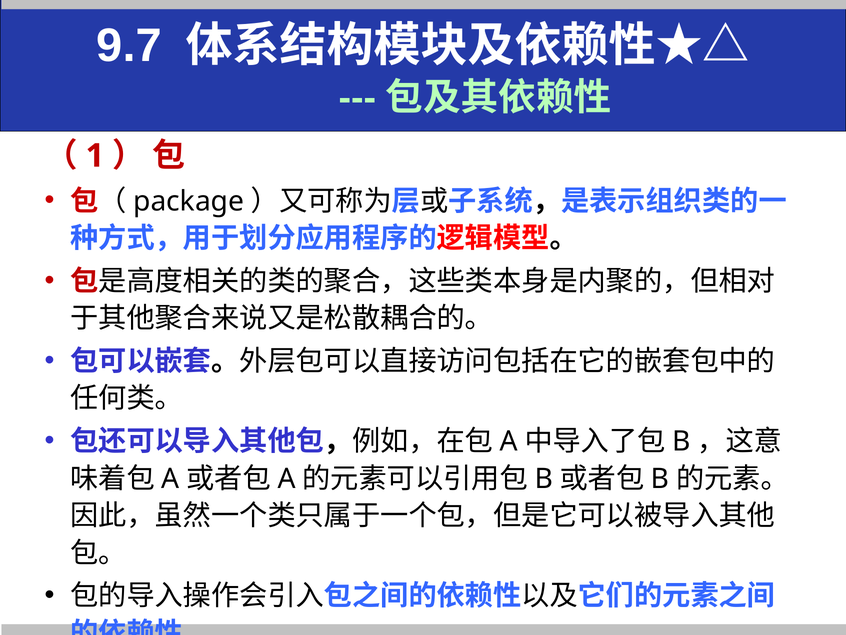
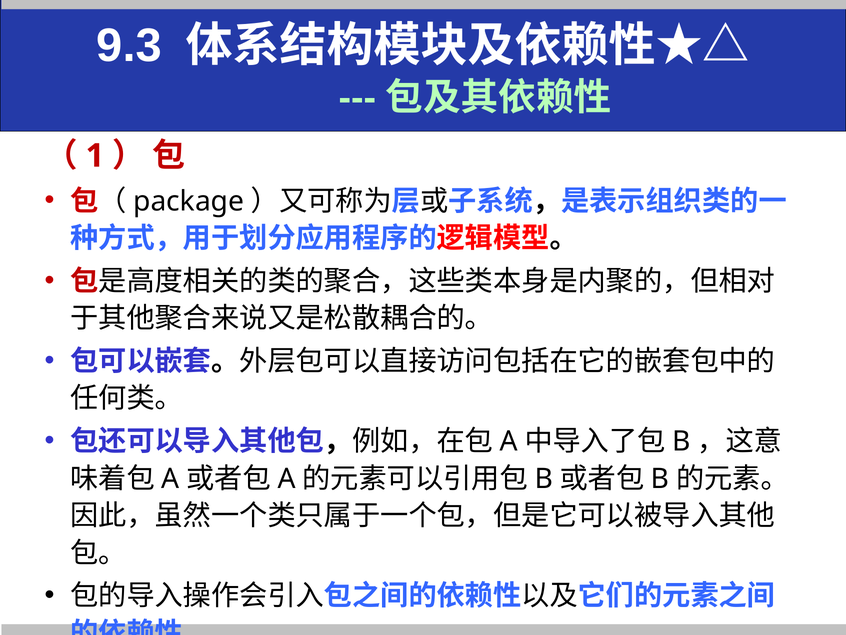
9.7: 9.7 -> 9.3
